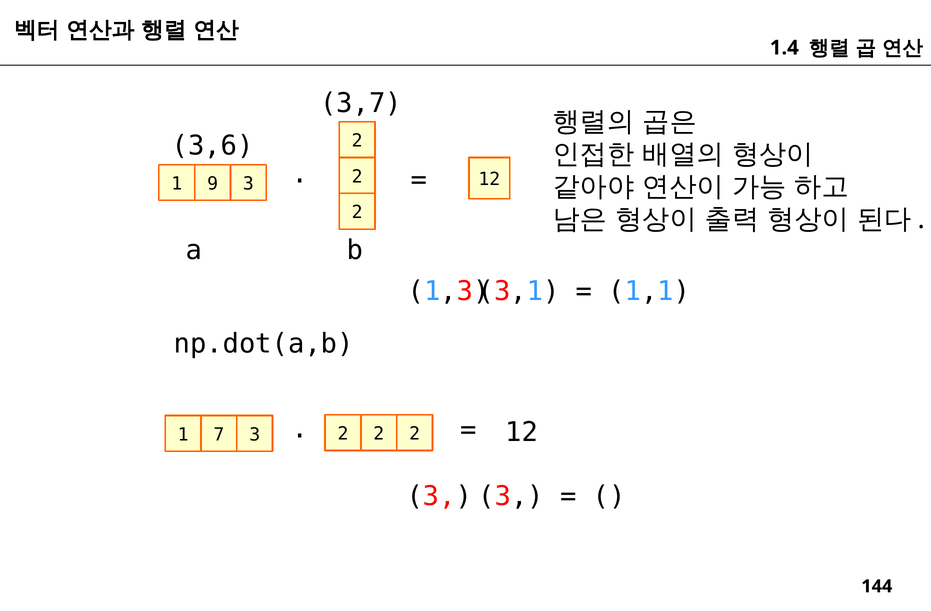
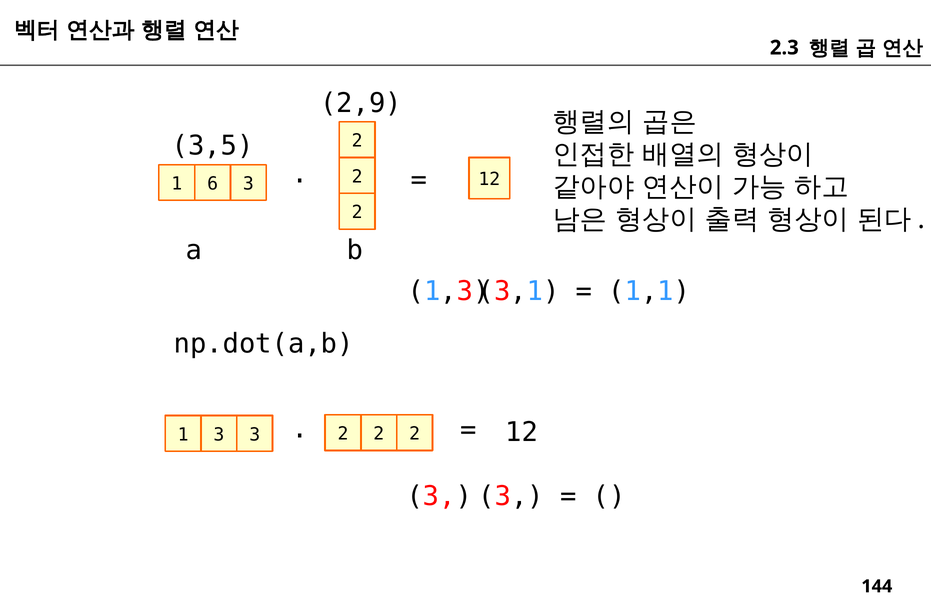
1.4: 1.4 -> 2.3
3,7: 3,7 -> 2,9
3,6: 3,6 -> 3,5
9: 9 -> 6
1 7: 7 -> 3
